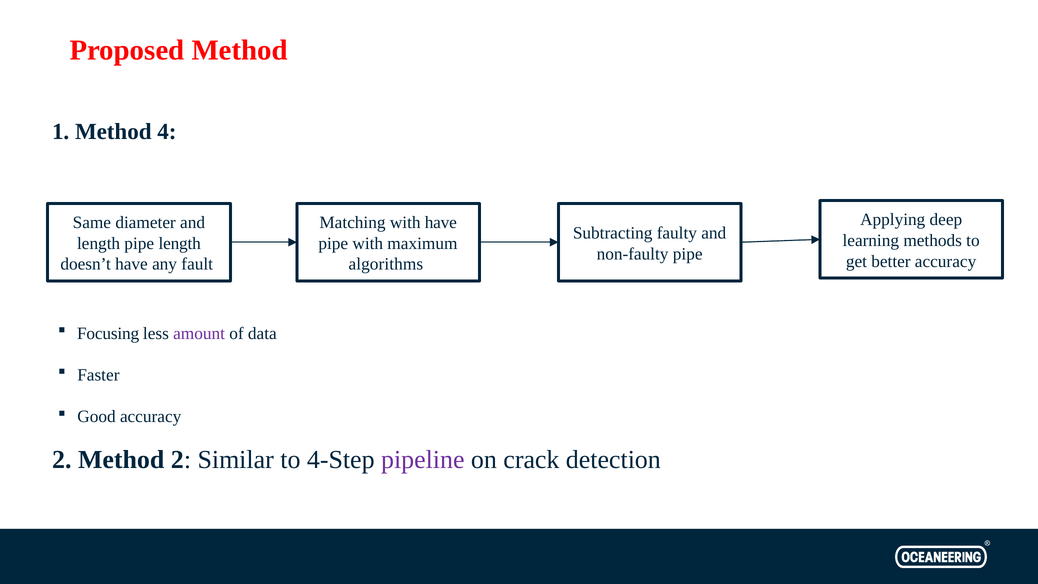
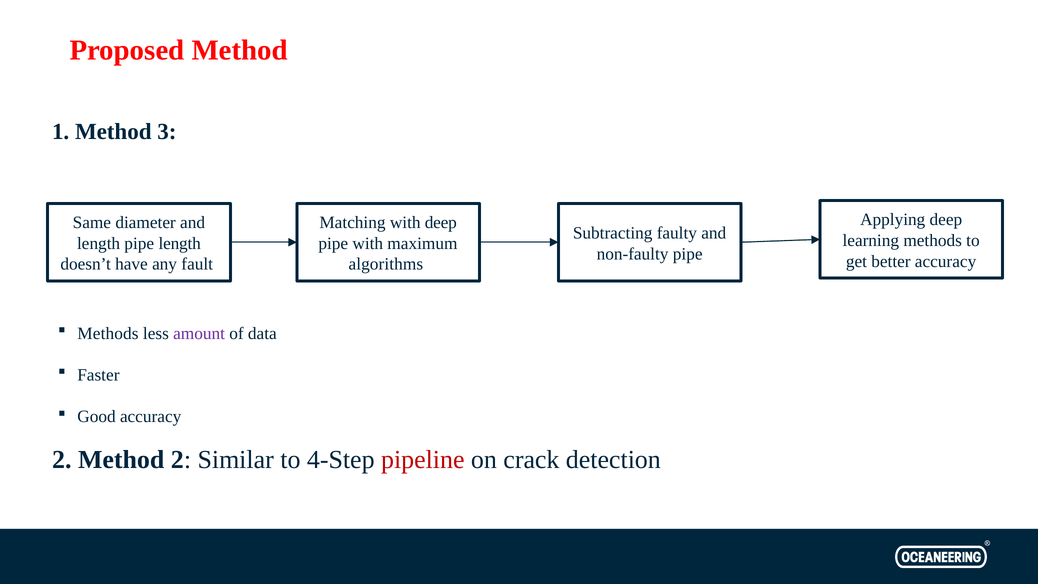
4: 4 -> 3
with have: have -> deep
Focusing at (108, 333): Focusing -> Methods
pipeline colour: purple -> red
